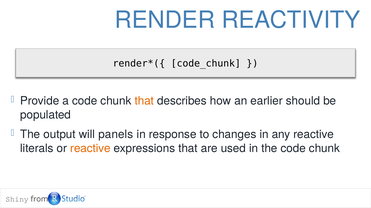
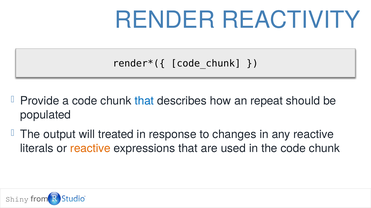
that at (144, 101) colour: orange -> blue
earlier: earlier -> repeat
panels: panels -> treated
